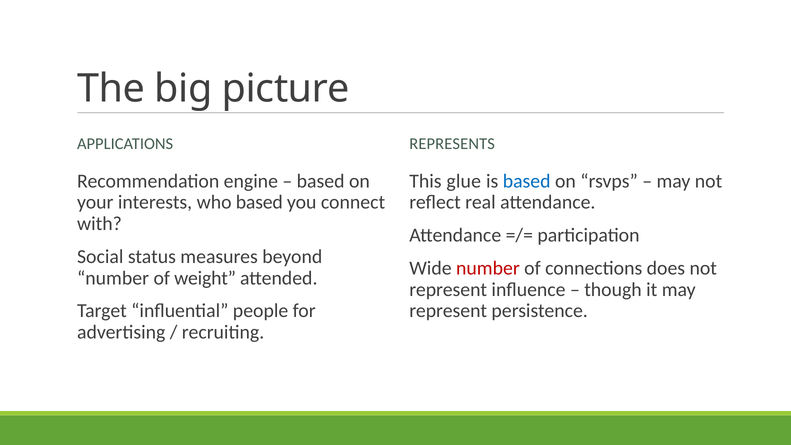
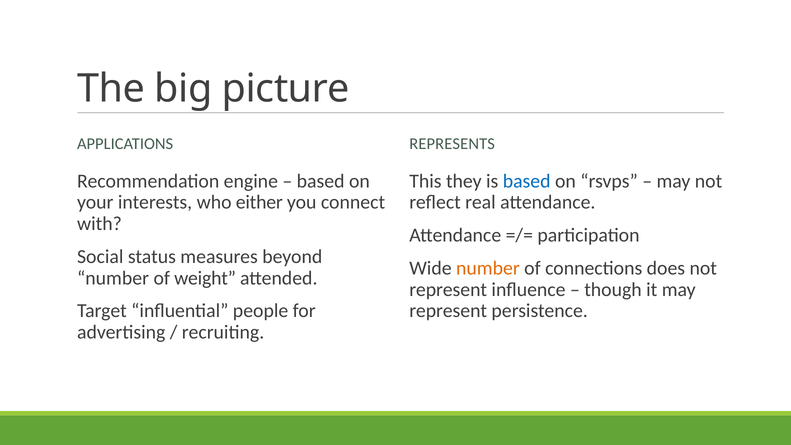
glue: glue -> they
who based: based -> either
number at (488, 268) colour: red -> orange
